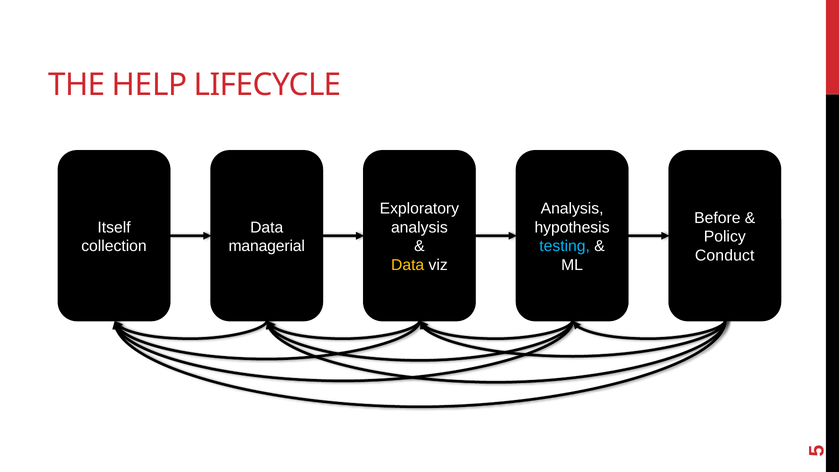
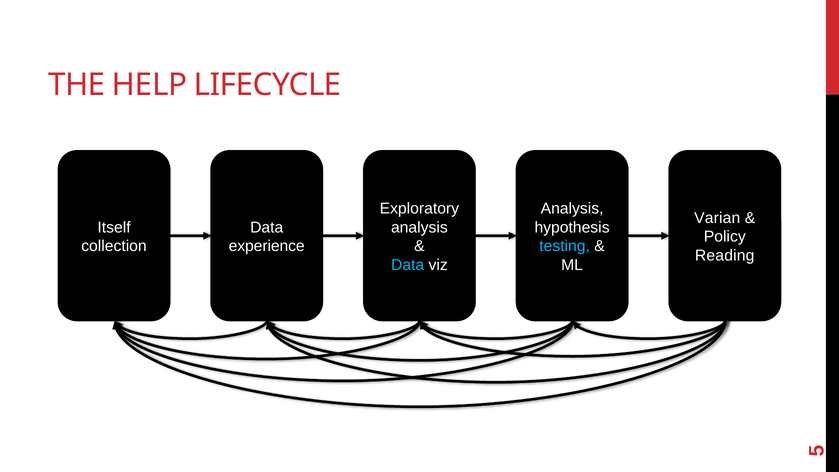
Before: Before -> Varian
managerial: managerial -> experience
Conduct: Conduct -> Reading
Data at (408, 265) colour: yellow -> light blue
